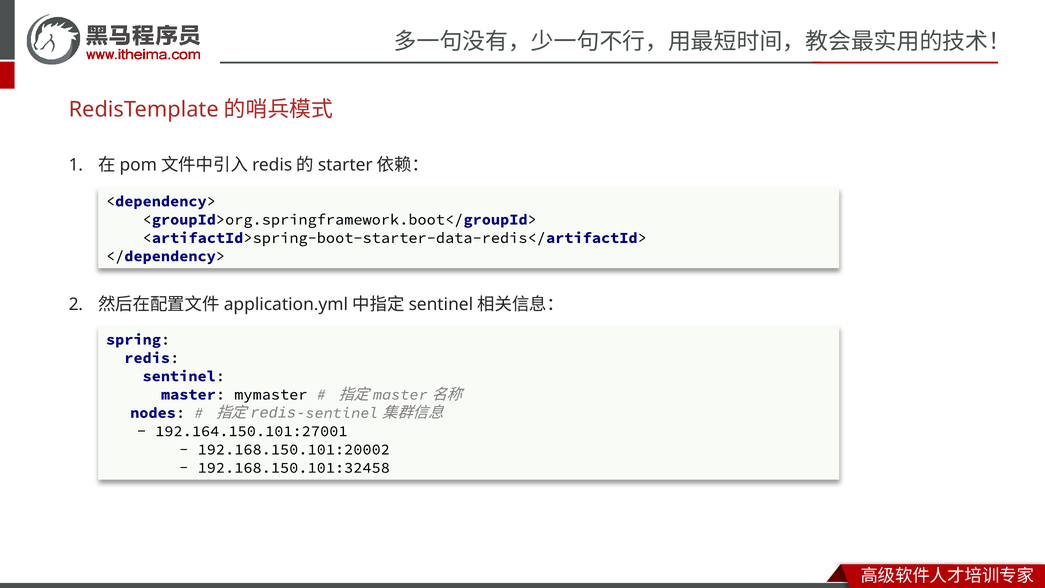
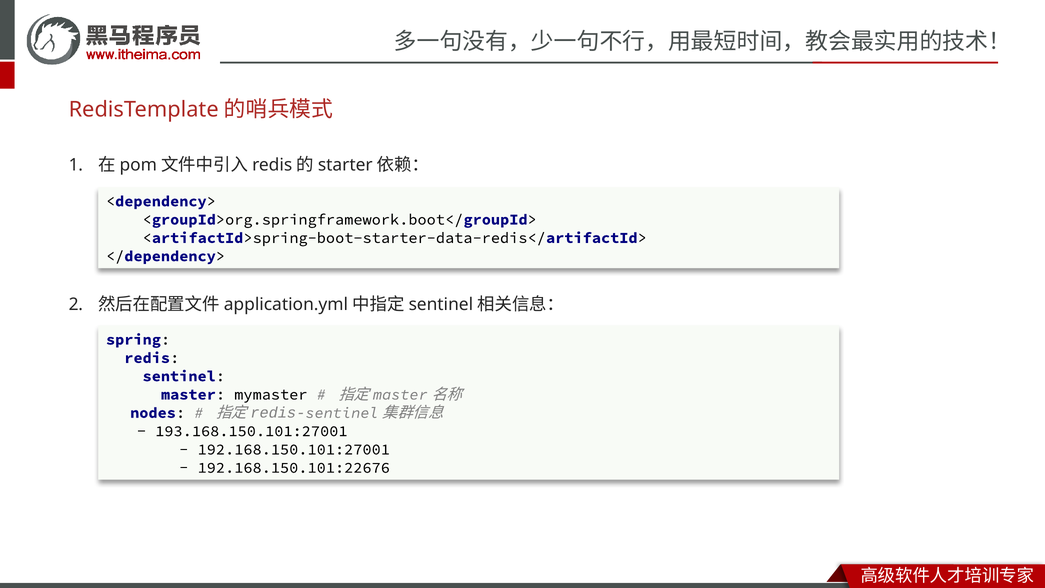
192.164.150.101:27001: 192.164.150.101:27001 -> 193.168.150.101:27001
192.168.150.101:20002: 192.168.150.101:20002 -> 192.168.150.101:27001
192.168.150.101:32458: 192.168.150.101:32458 -> 192.168.150.101:22676
